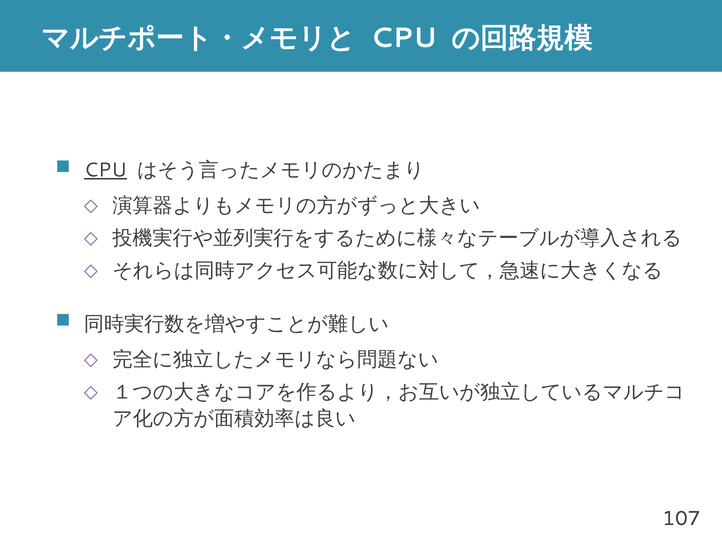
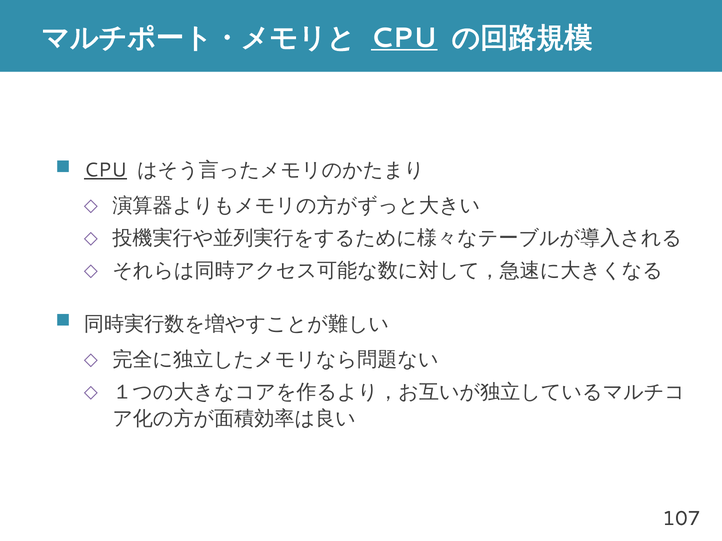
CPU at (404, 38) underline: none -> present
